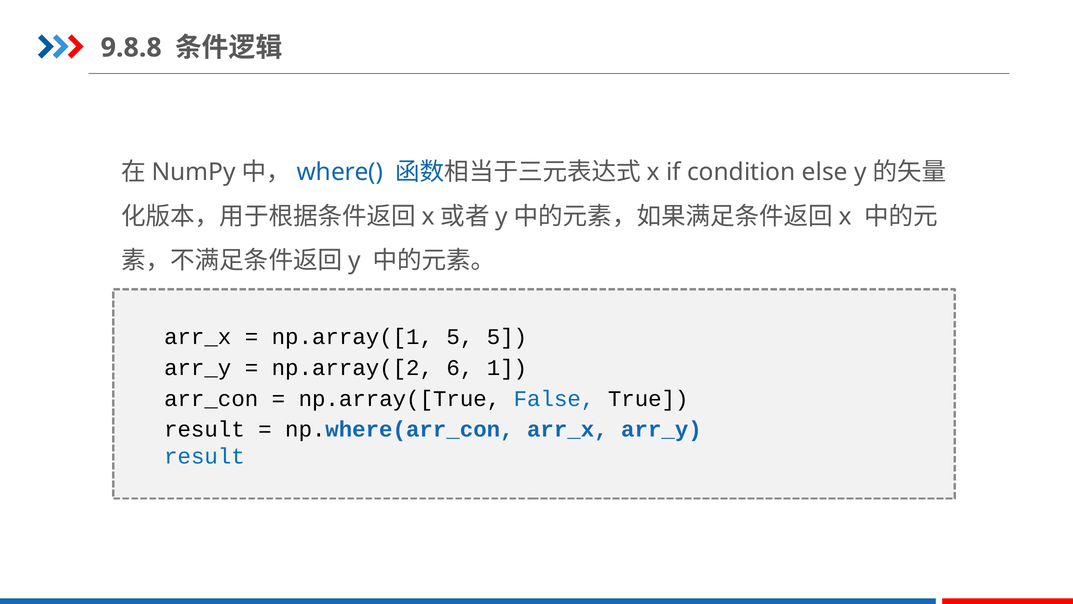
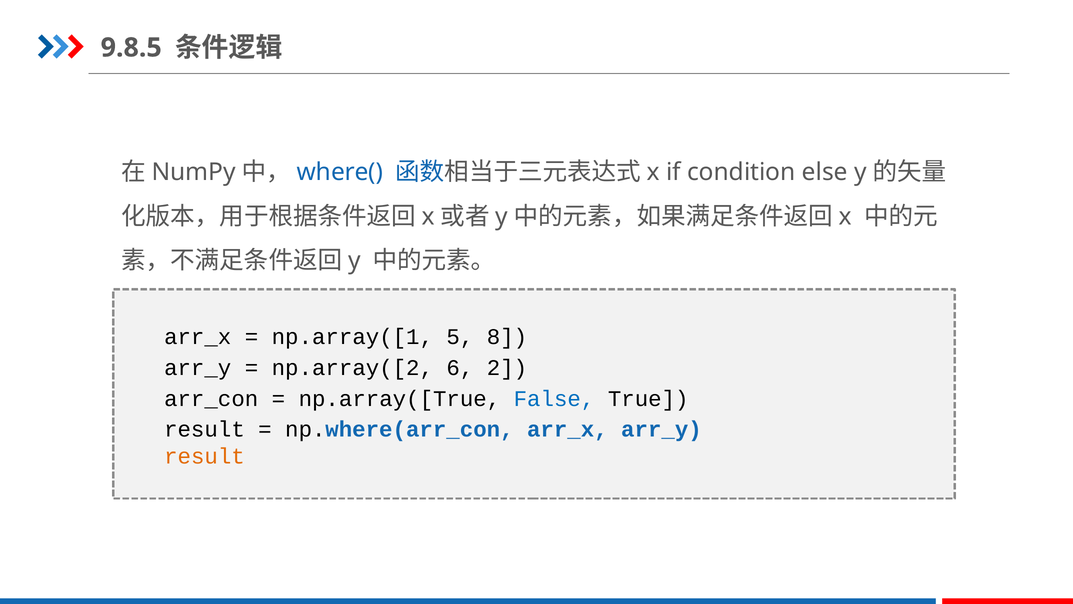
9.8.8: 9.8.8 -> 9.8.5
5 5: 5 -> 8
1: 1 -> 2
result at (204, 456) colour: blue -> orange
